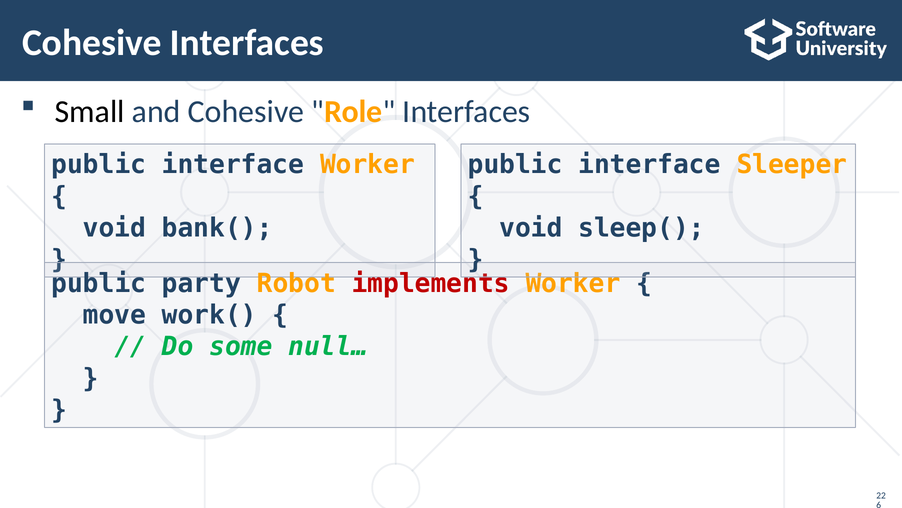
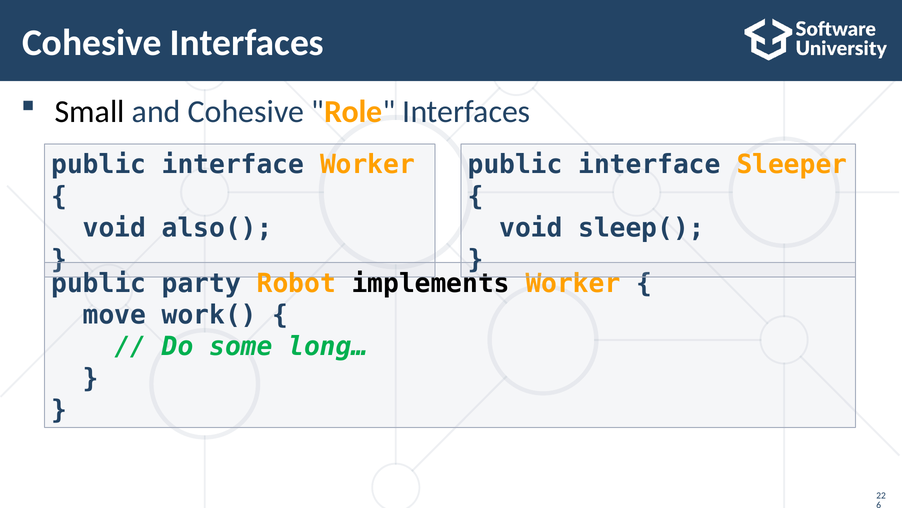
bank(: bank( -> also(
implements colour: red -> black
null…: null… -> long…
